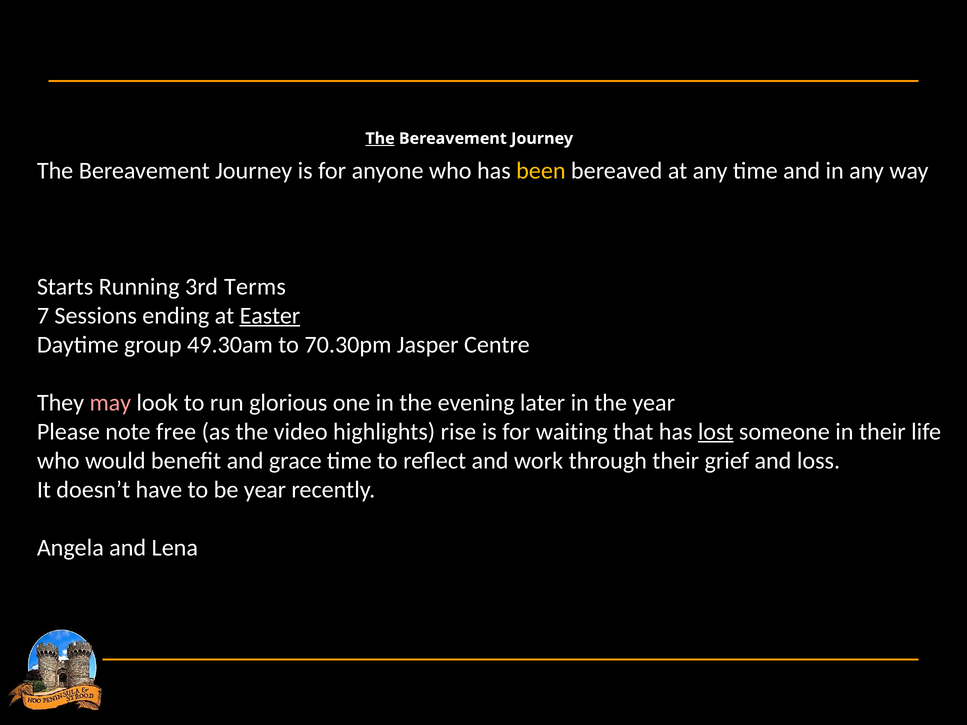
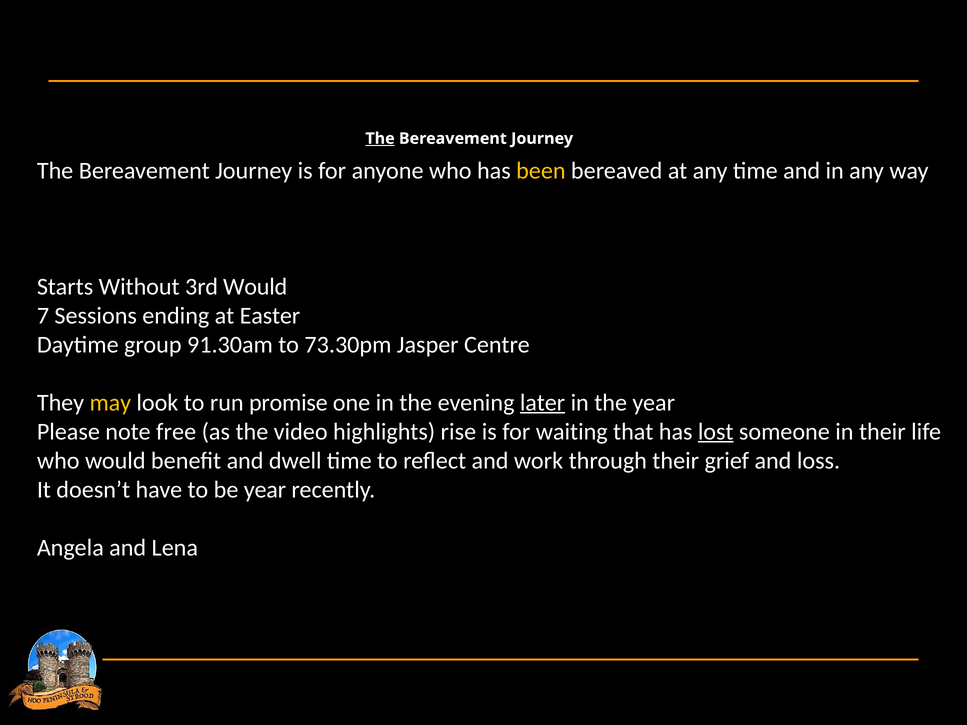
Running: Running -> Without
3rd Terms: Terms -> Would
Easter underline: present -> none
49.30am: 49.30am -> 91.30am
70.30pm: 70.30pm -> 73.30pm
may colour: pink -> yellow
glorious: glorious -> promise
later underline: none -> present
grace: grace -> dwell
